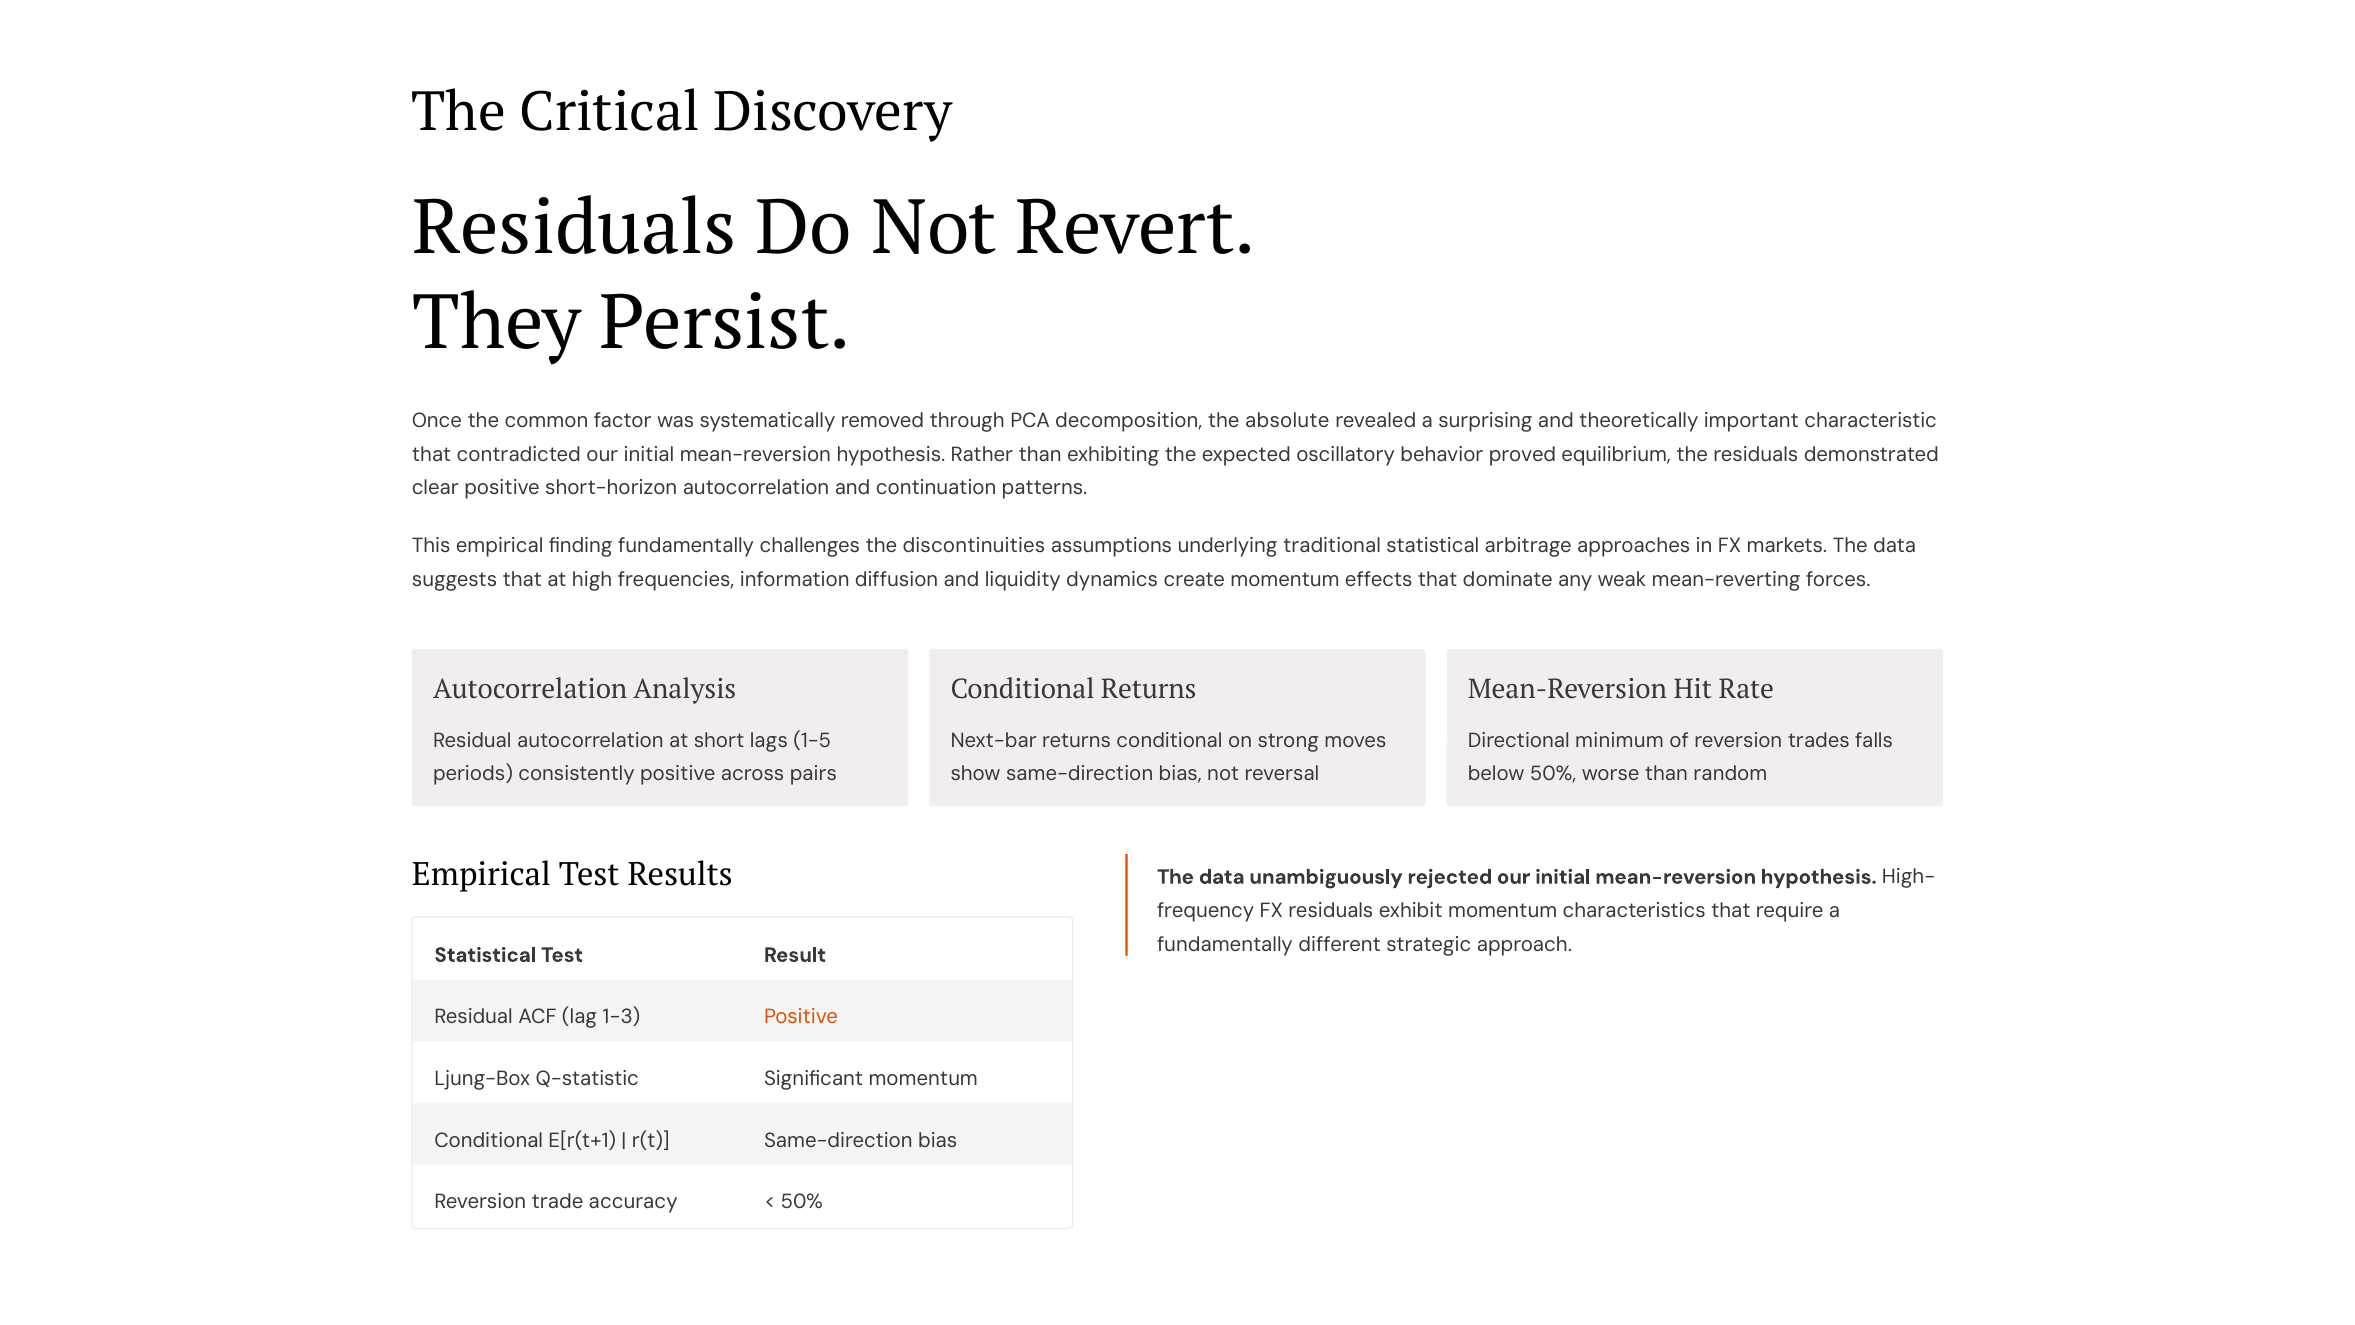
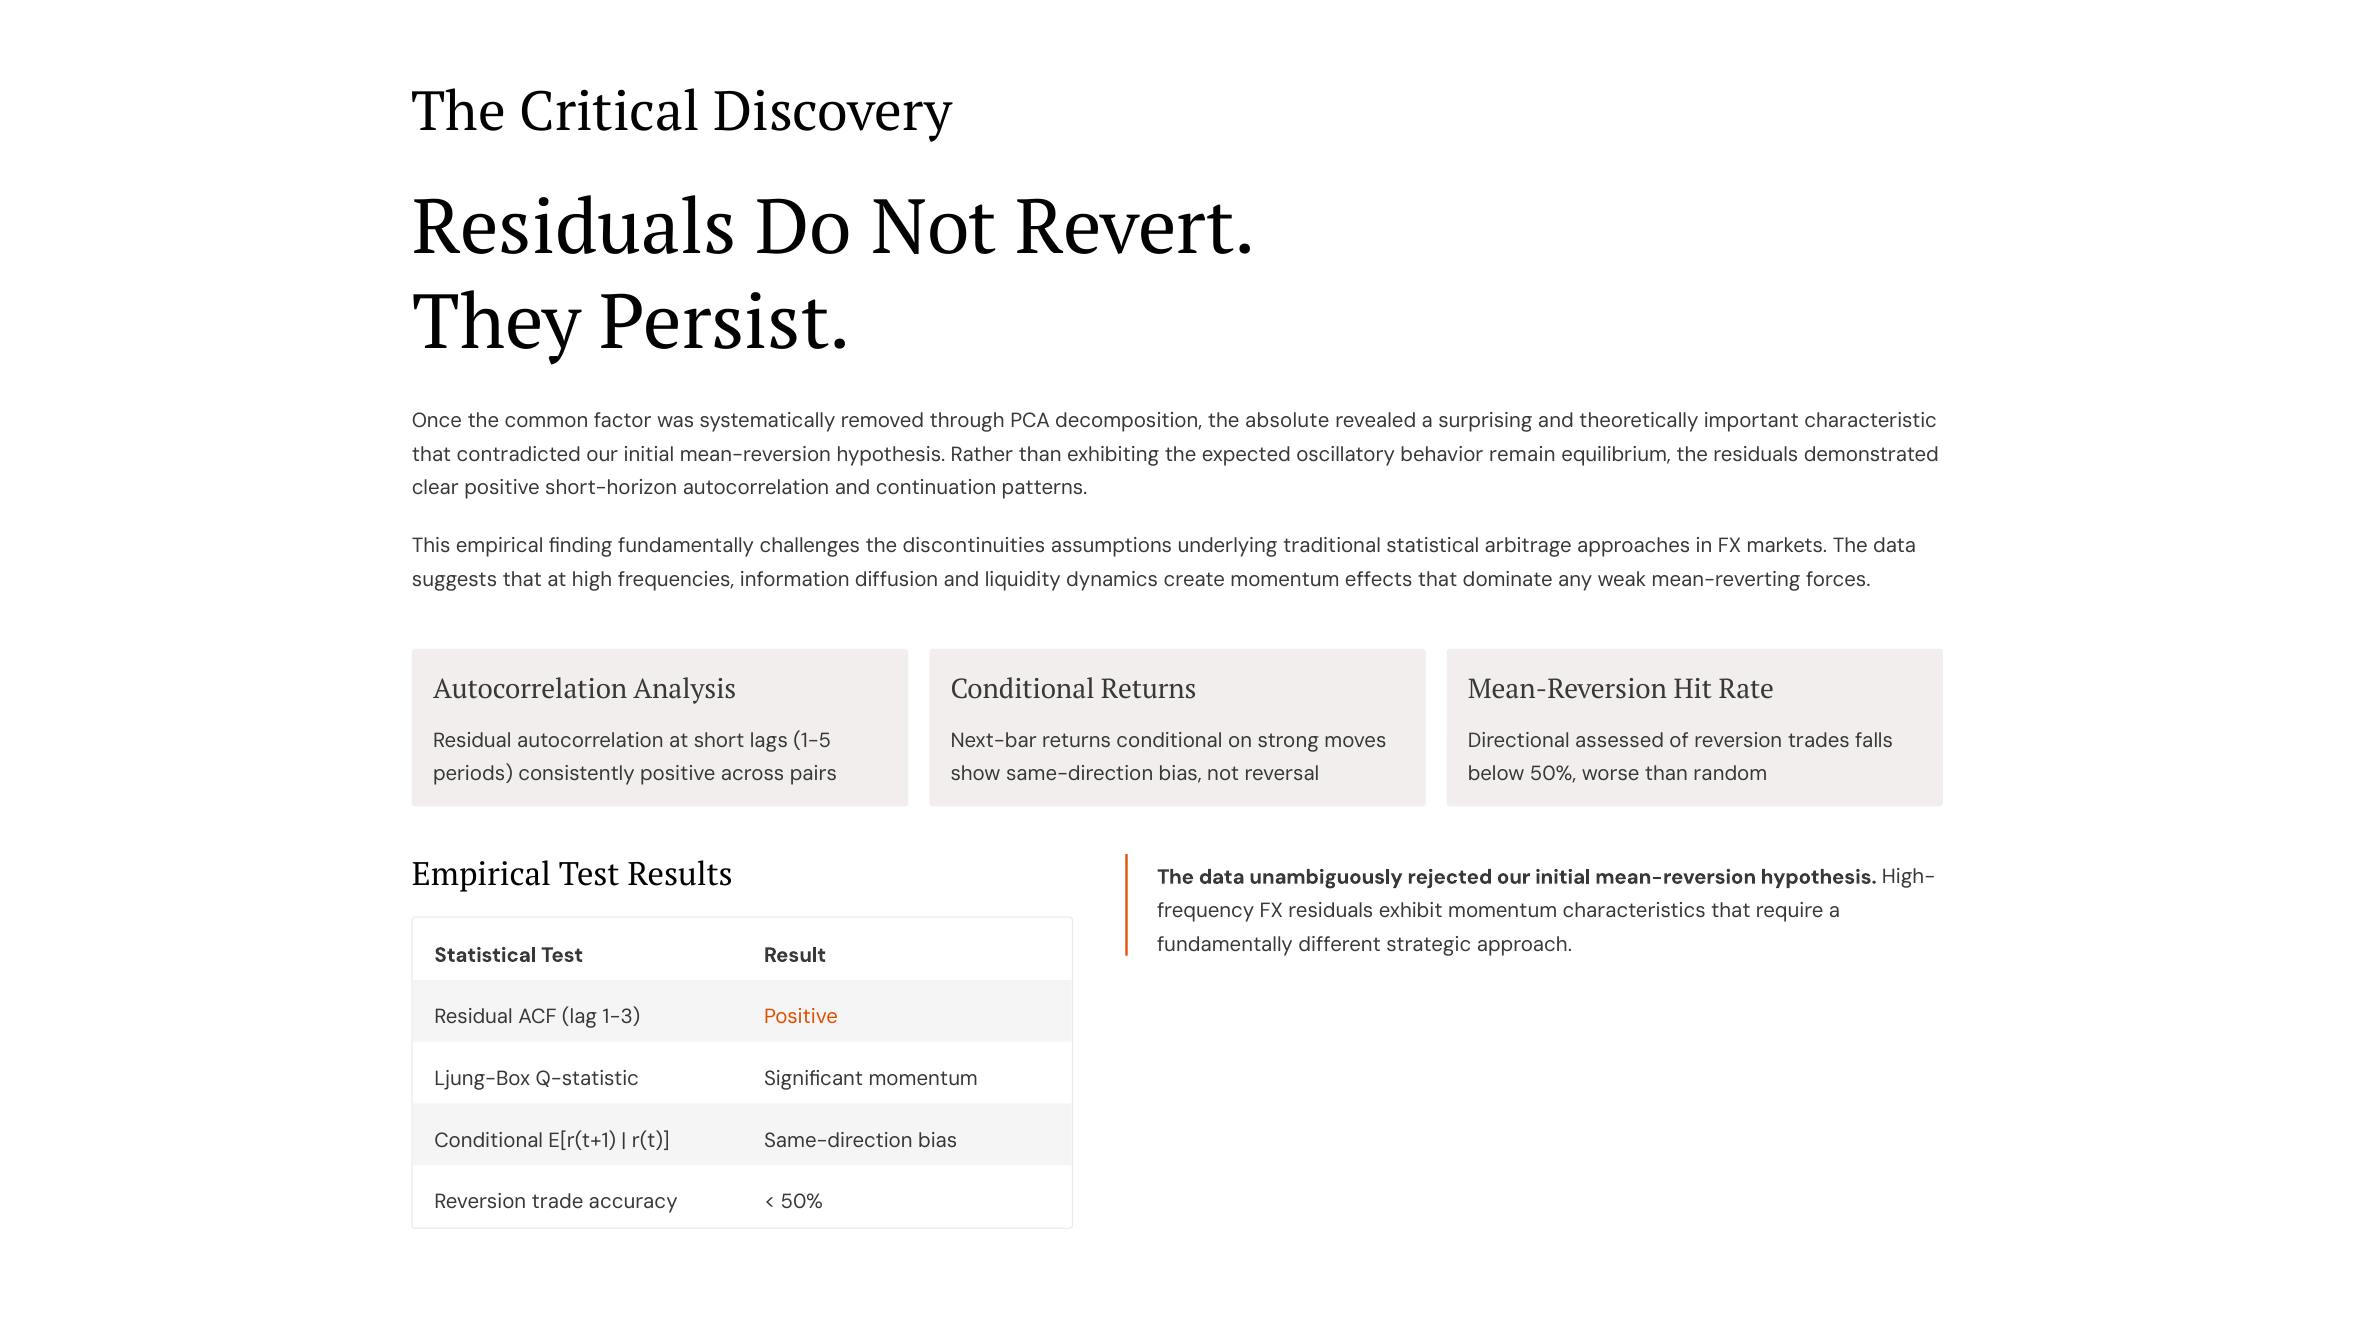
proved: proved -> remain
minimum: minimum -> assessed
